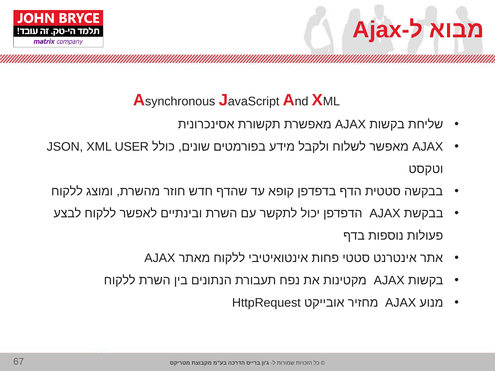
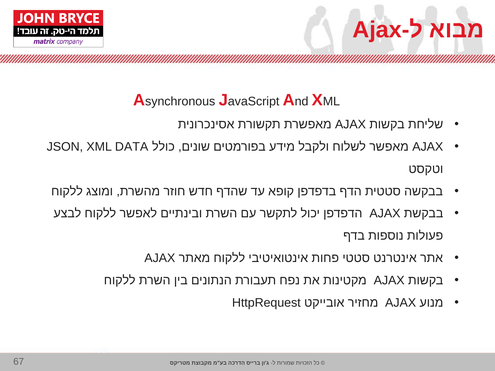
USER: USER -> DATA
